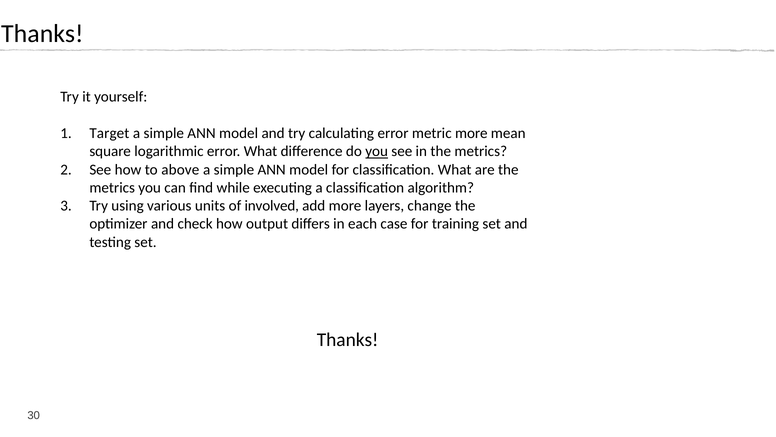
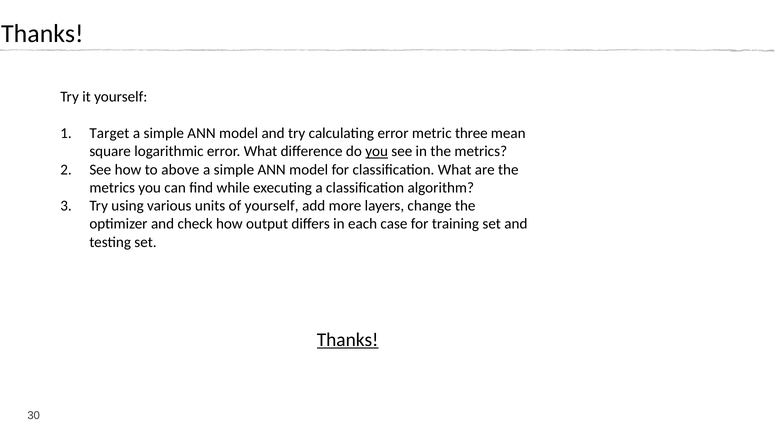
metric more: more -> three
of involved: involved -> yourself
Thanks at (348, 339) underline: none -> present
